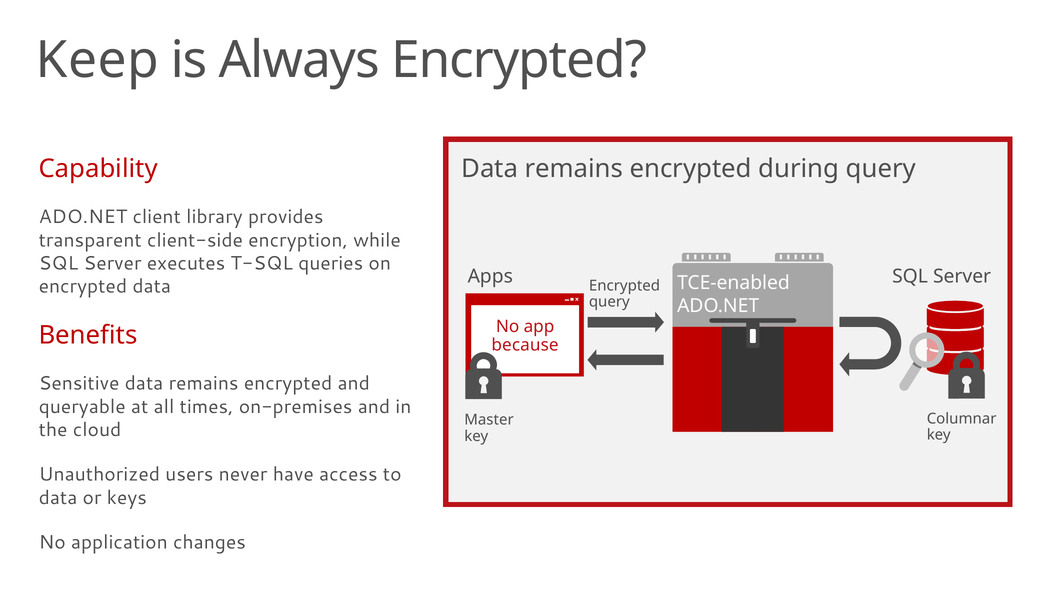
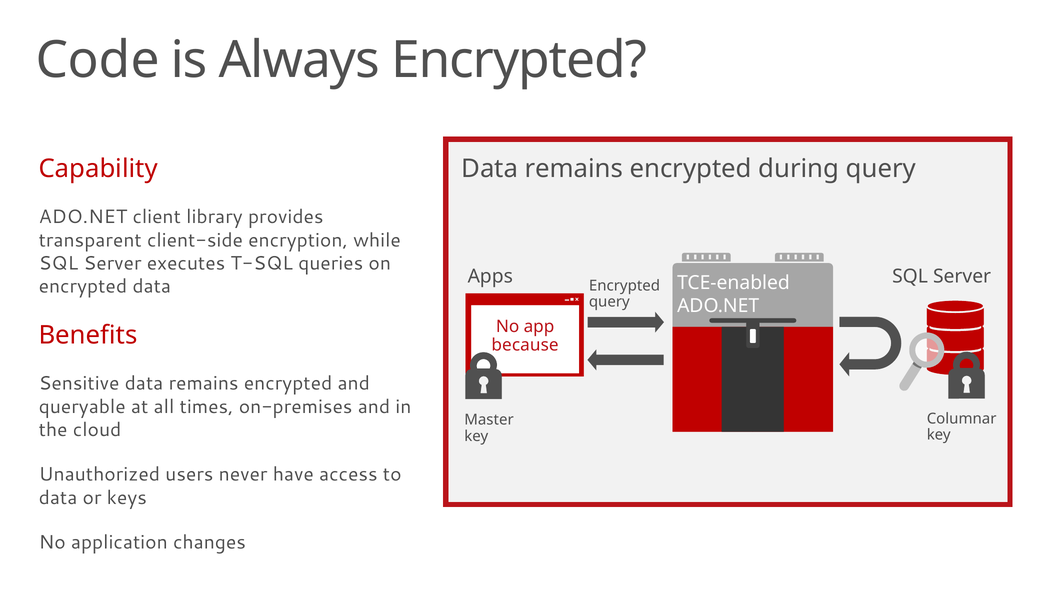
Keep: Keep -> Code
